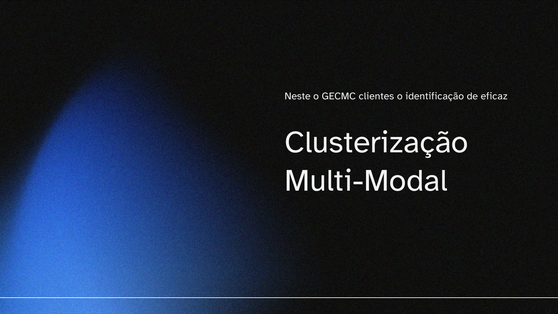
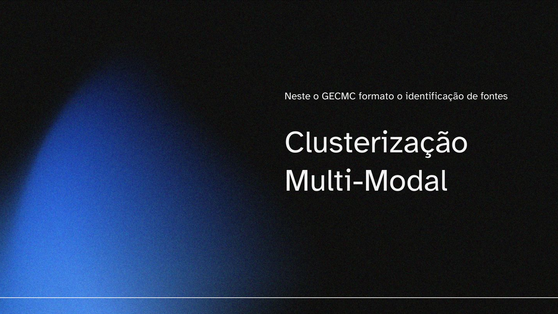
clientes: clientes -> formato
eficaz: eficaz -> fontes
